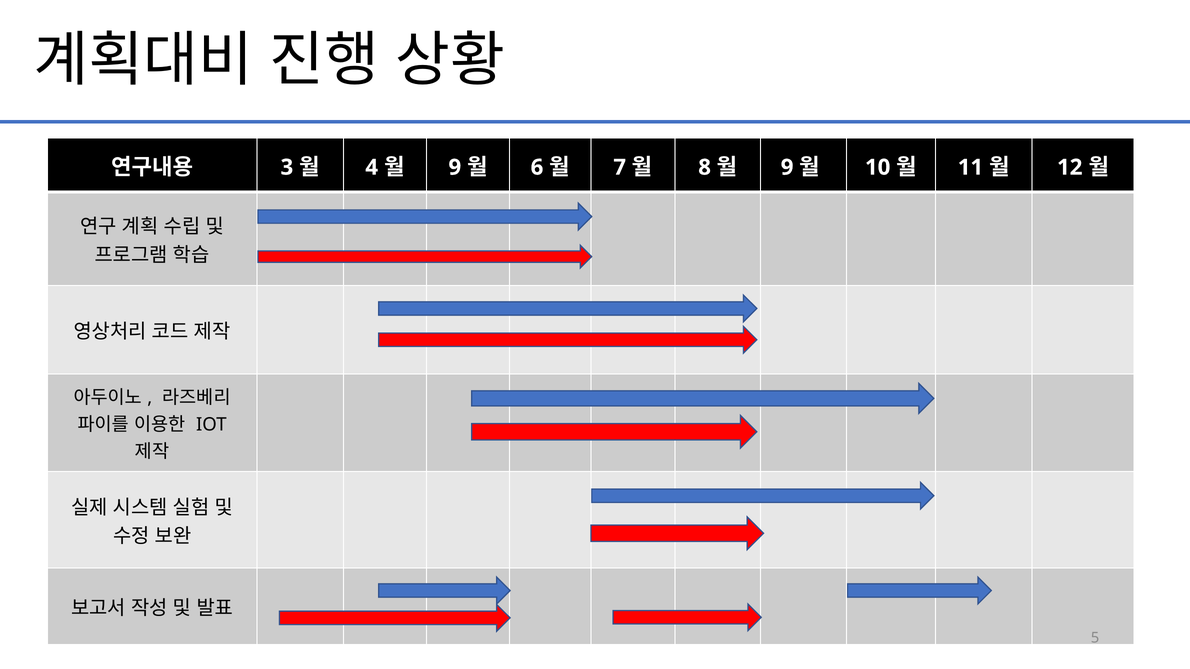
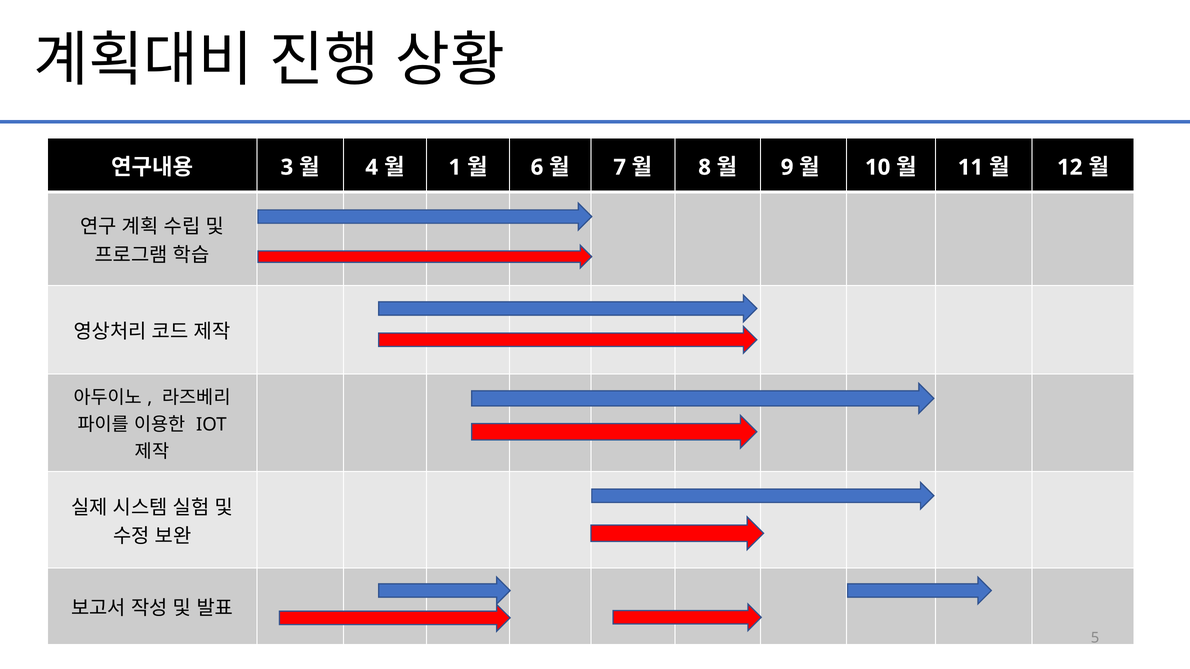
9 at (455, 167): 9 -> 1
